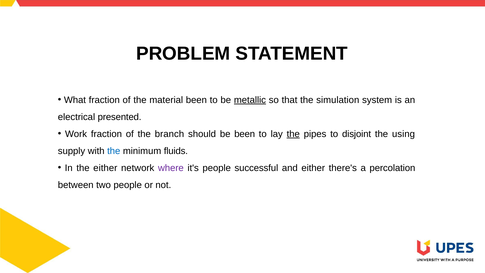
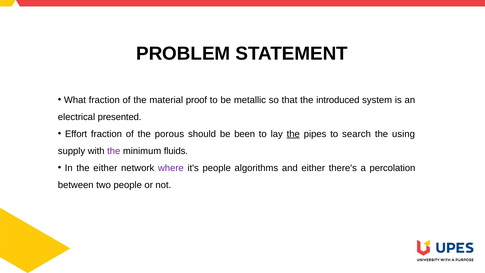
material been: been -> proof
metallic underline: present -> none
simulation: simulation -> introduced
Work: Work -> Effort
branch: branch -> porous
disjoint: disjoint -> search
the at (114, 151) colour: blue -> purple
successful: successful -> algorithms
